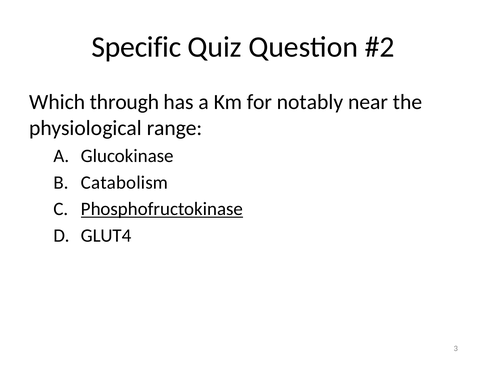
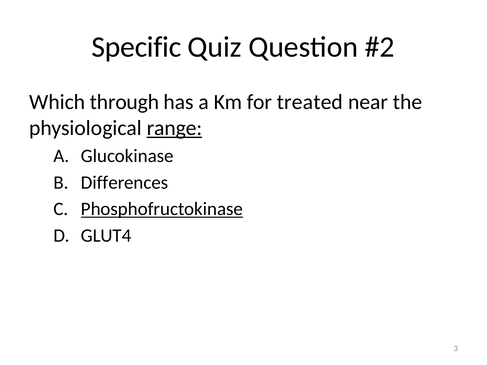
notably: notably -> treated
range underline: none -> present
Catabolism: Catabolism -> Differences
